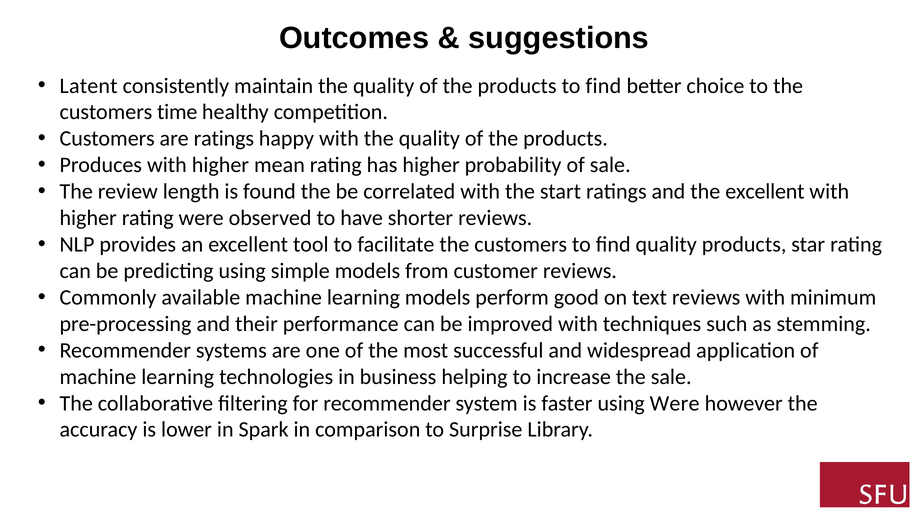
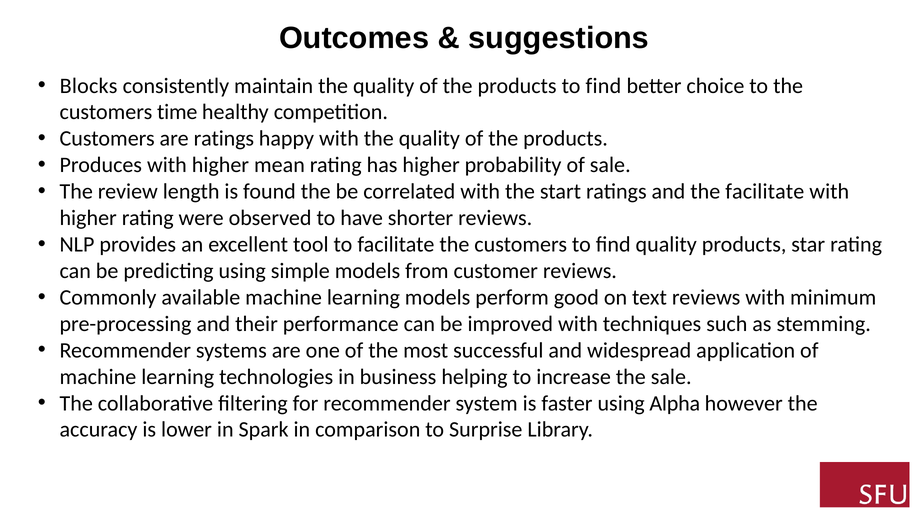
Latent: Latent -> Blocks
the excellent: excellent -> facilitate
using Were: Were -> Alpha
